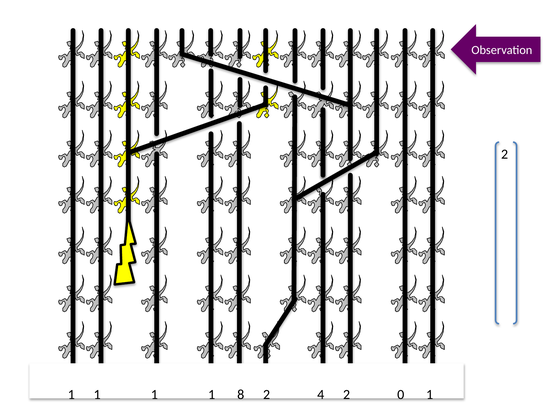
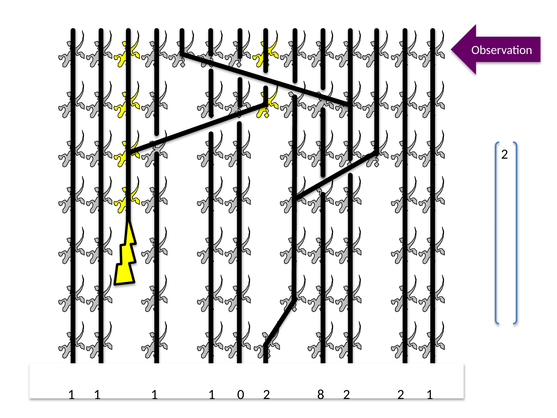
8: 8 -> 0
4: 4 -> 8
2 0: 0 -> 2
